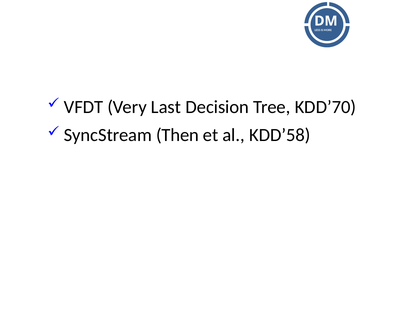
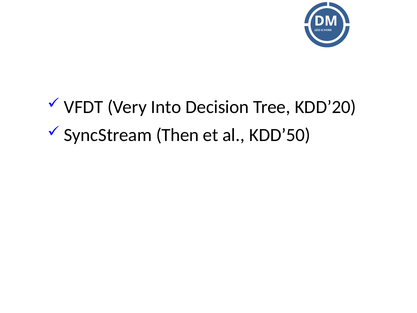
Last: Last -> Into
KDD’70: KDD’70 -> KDD’20
KDD’58: KDD’58 -> KDD’50
